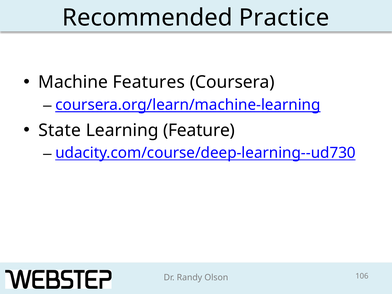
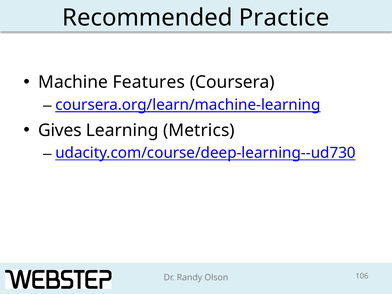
State: State -> Gives
Feature: Feature -> Metrics
